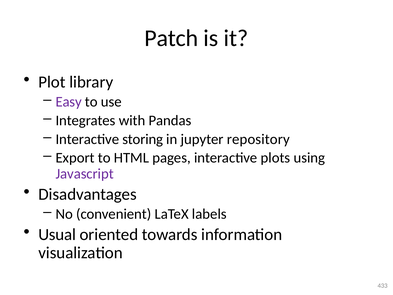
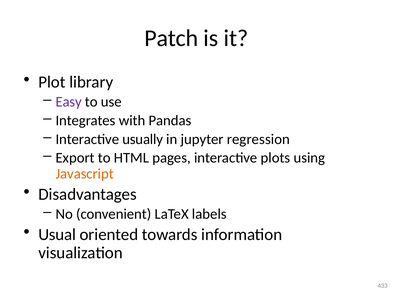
storing: storing -> usually
repository: repository -> regression
Javascript colour: purple -> orange
